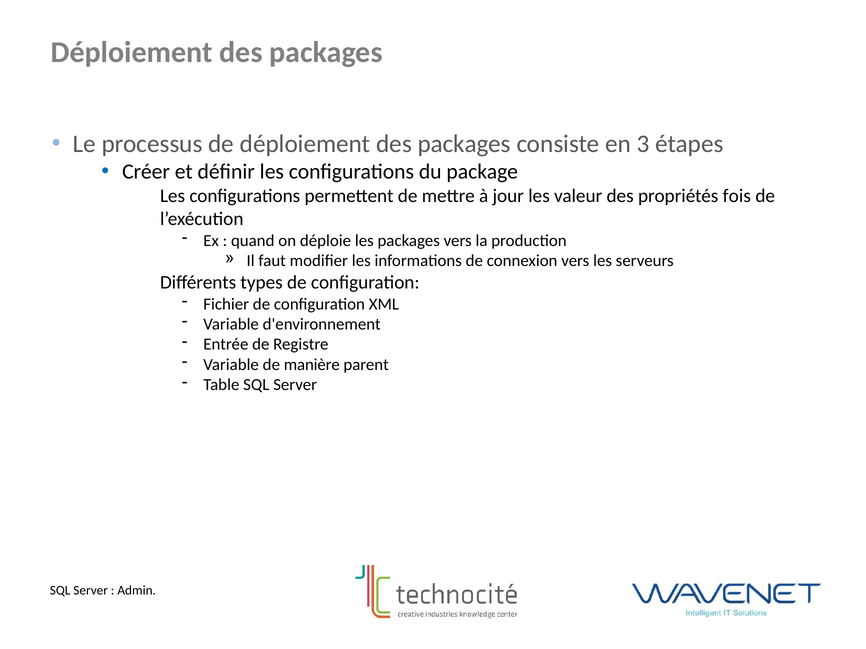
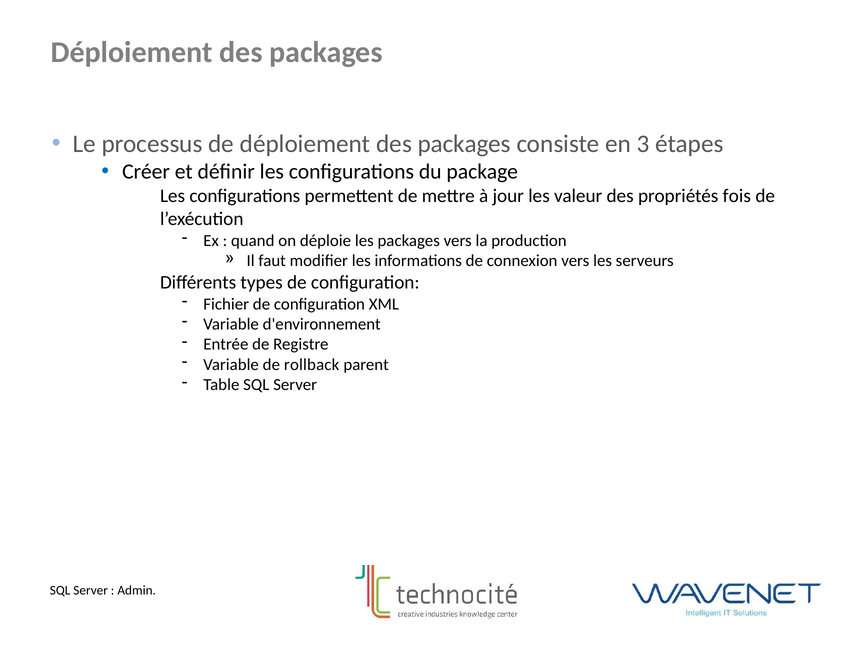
manière: manière -> rollback
